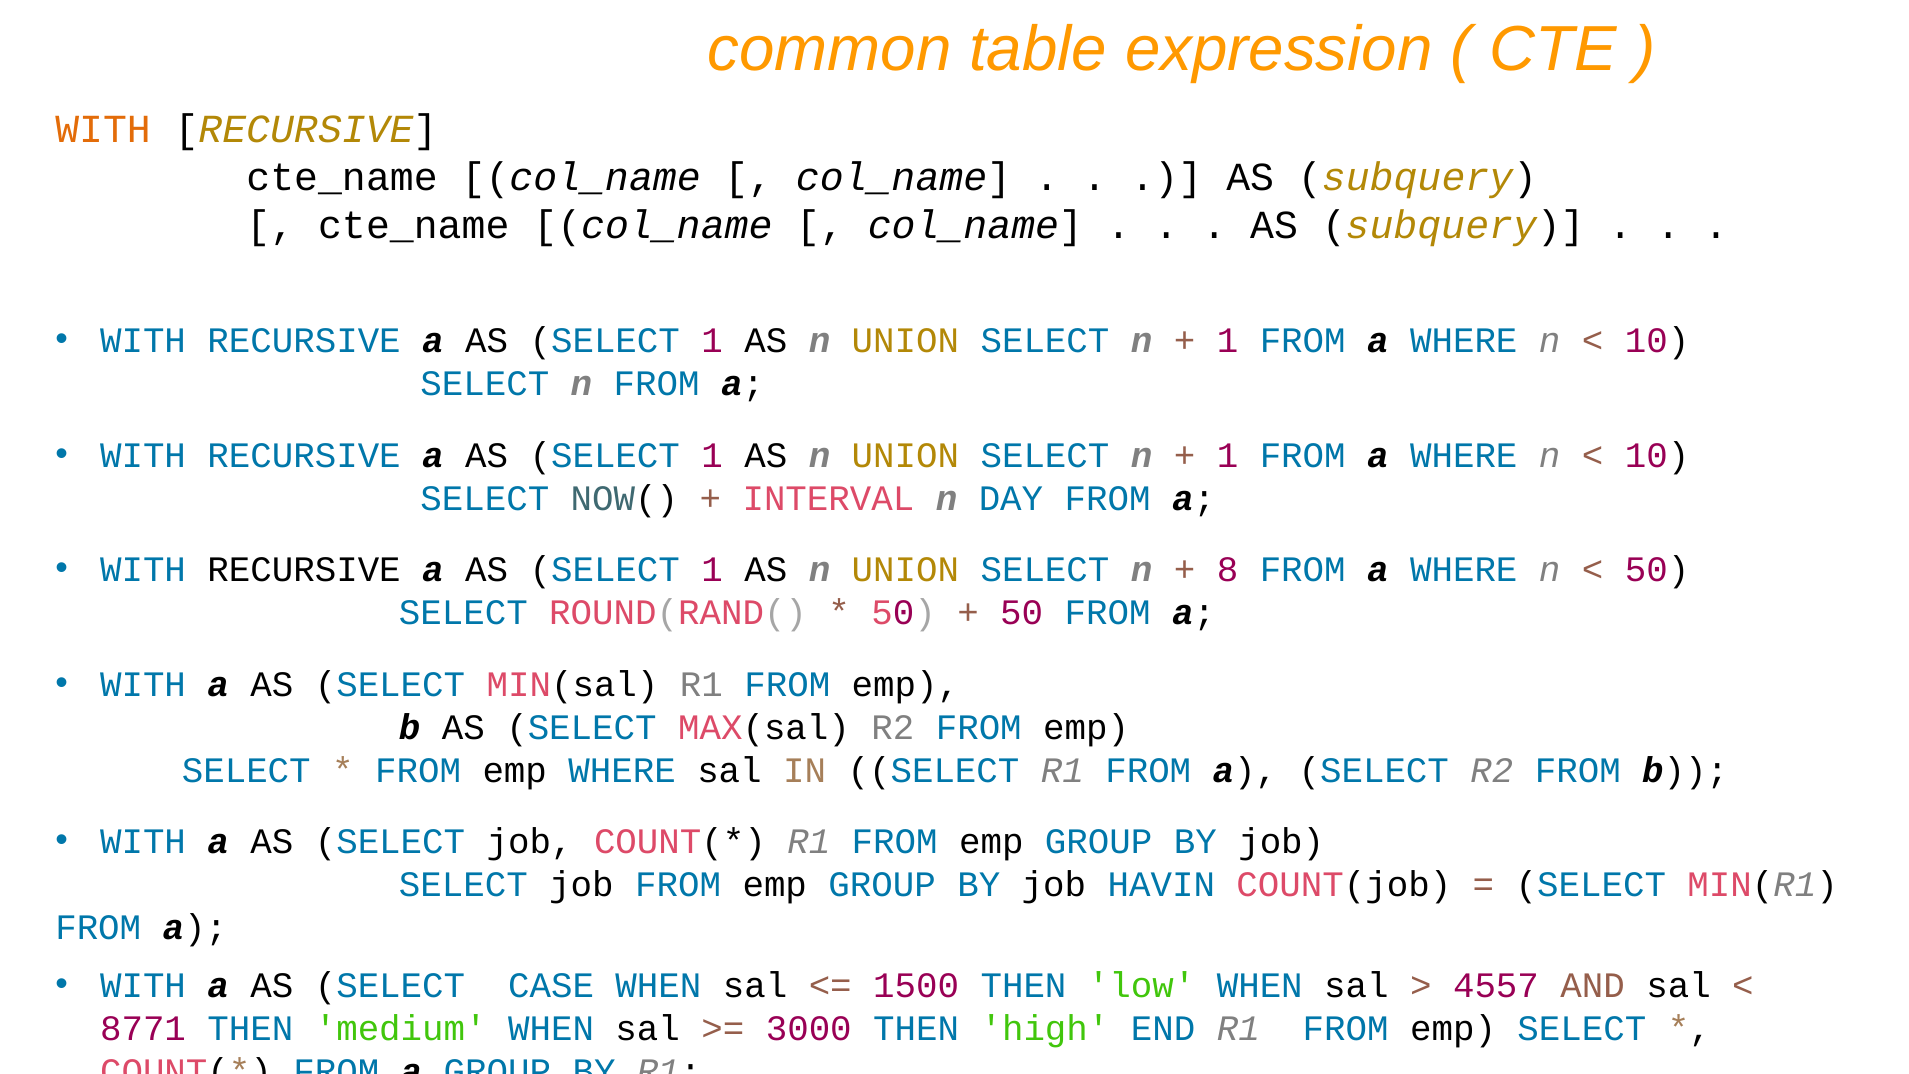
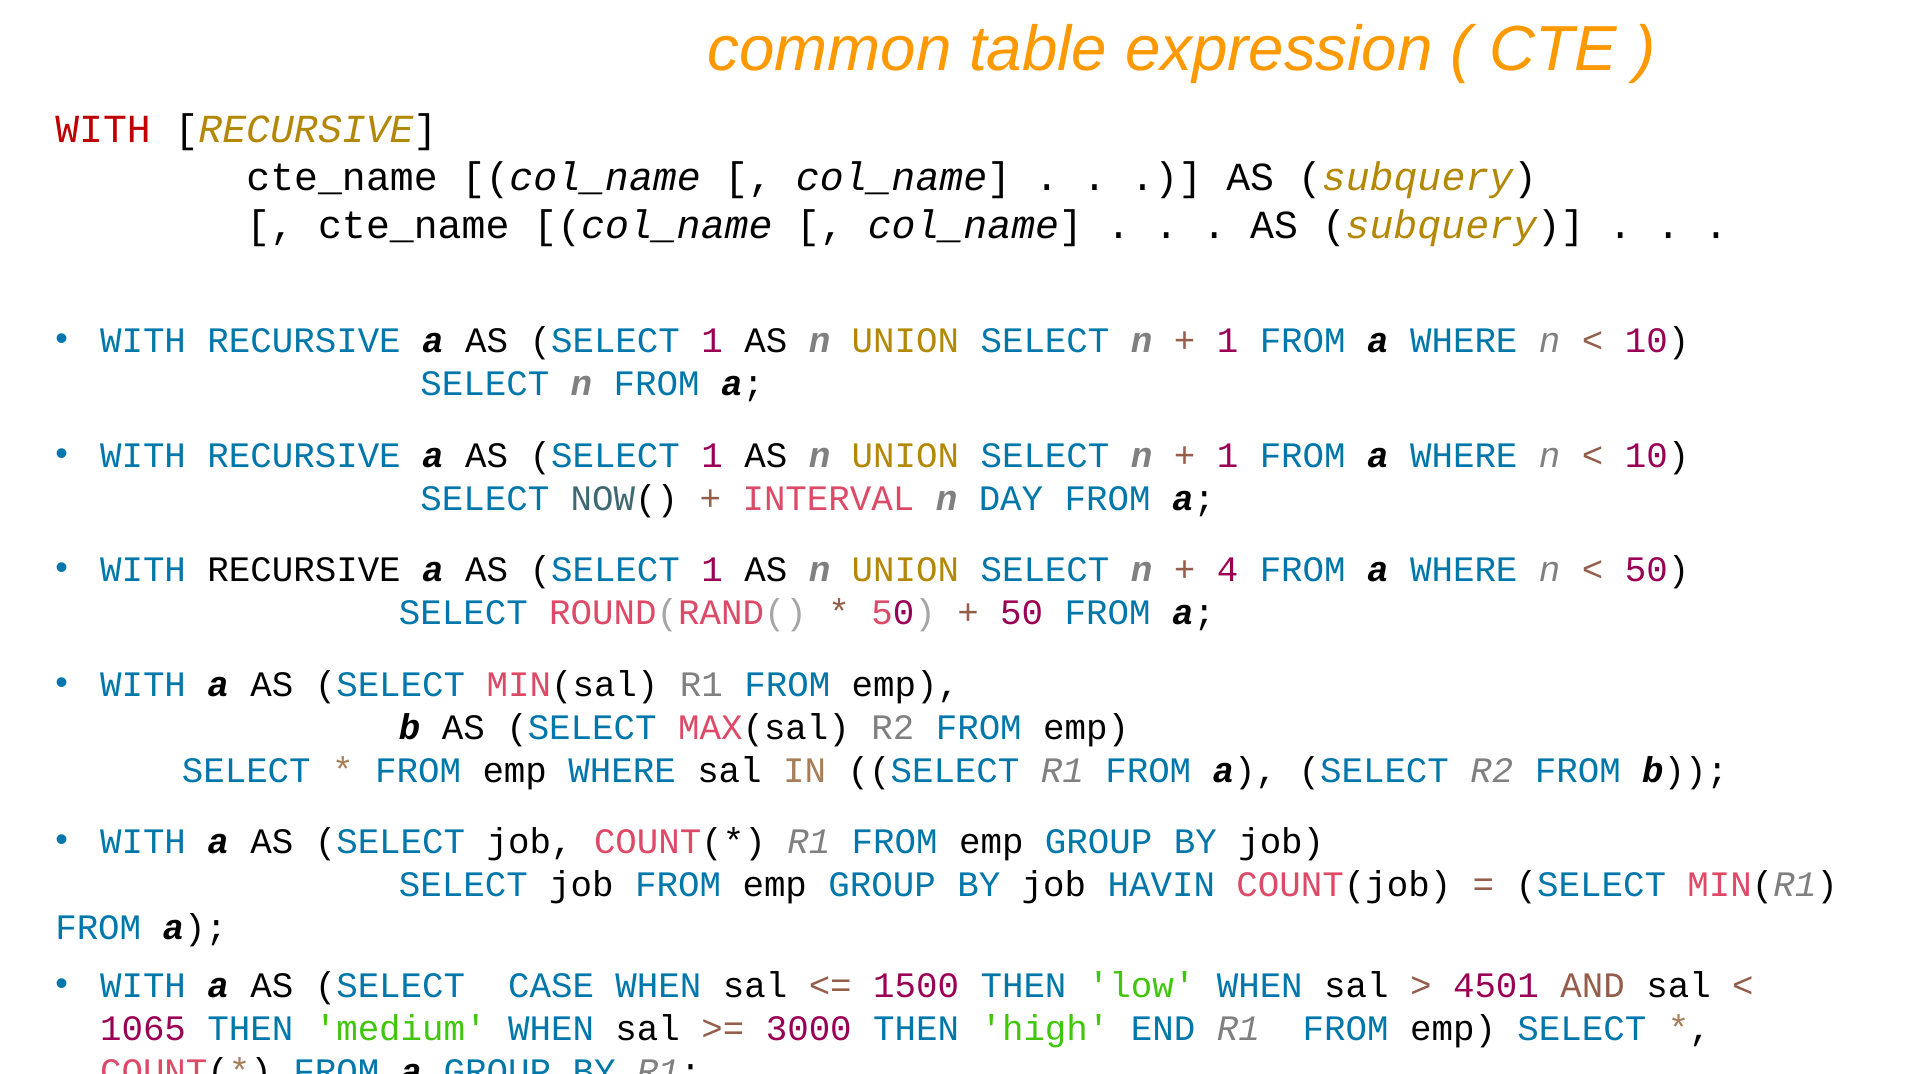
WITH at (103, 130) colour: orange -> red
8: 8 -> 4
4557: 4557 -> 4501
8771: 8771 -> 1065
